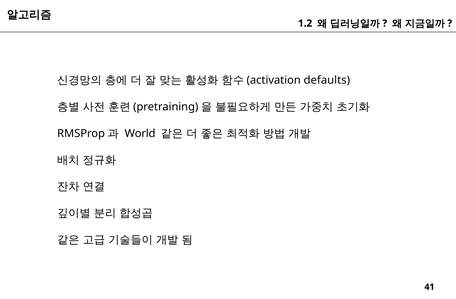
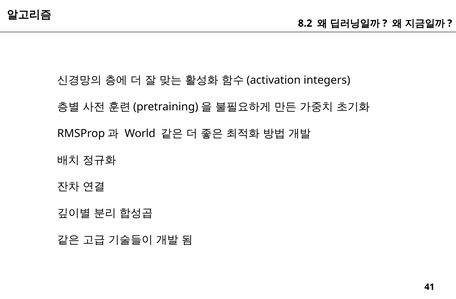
1.2: 1.2 -> 8.2
defaults: defaults -> integers
